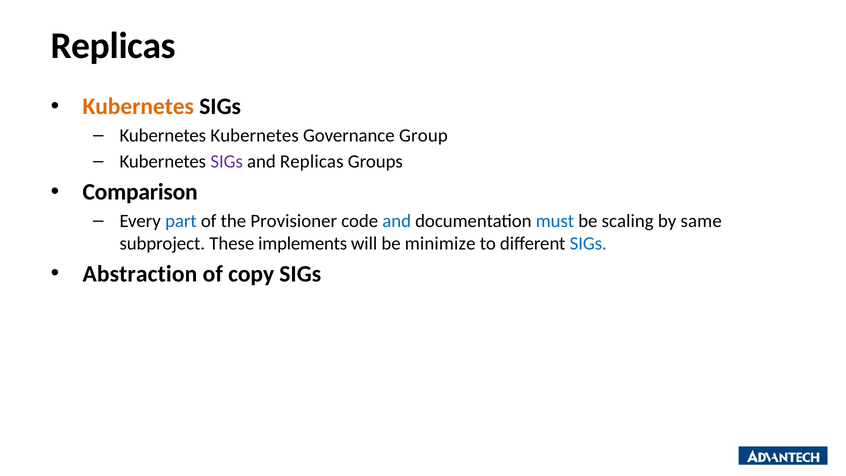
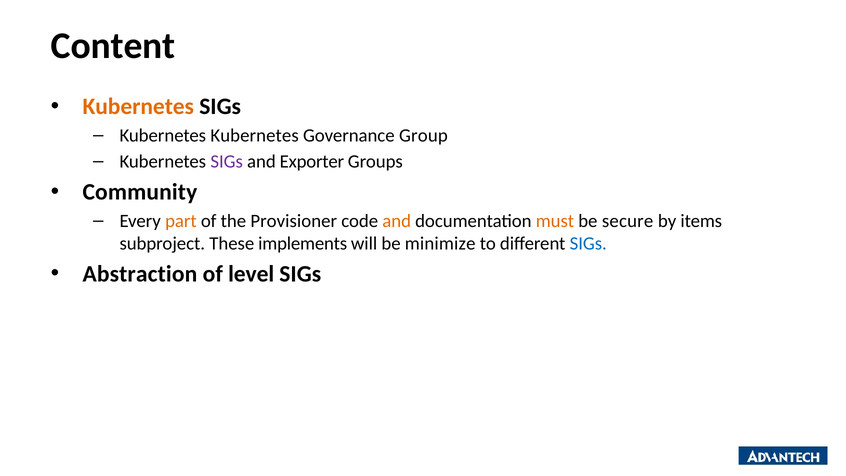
Replicas at (113, 46): Replicas -> Content
and Replicas: Replicas -> Exporter
Comparison: Comparison -> Community
part colour: blue -> orange
and at (397, 221) colour: blue -> orange
must colour: blue -> orange
scaling: scaling -> secure
same: same -> items
copy: copy -> level
